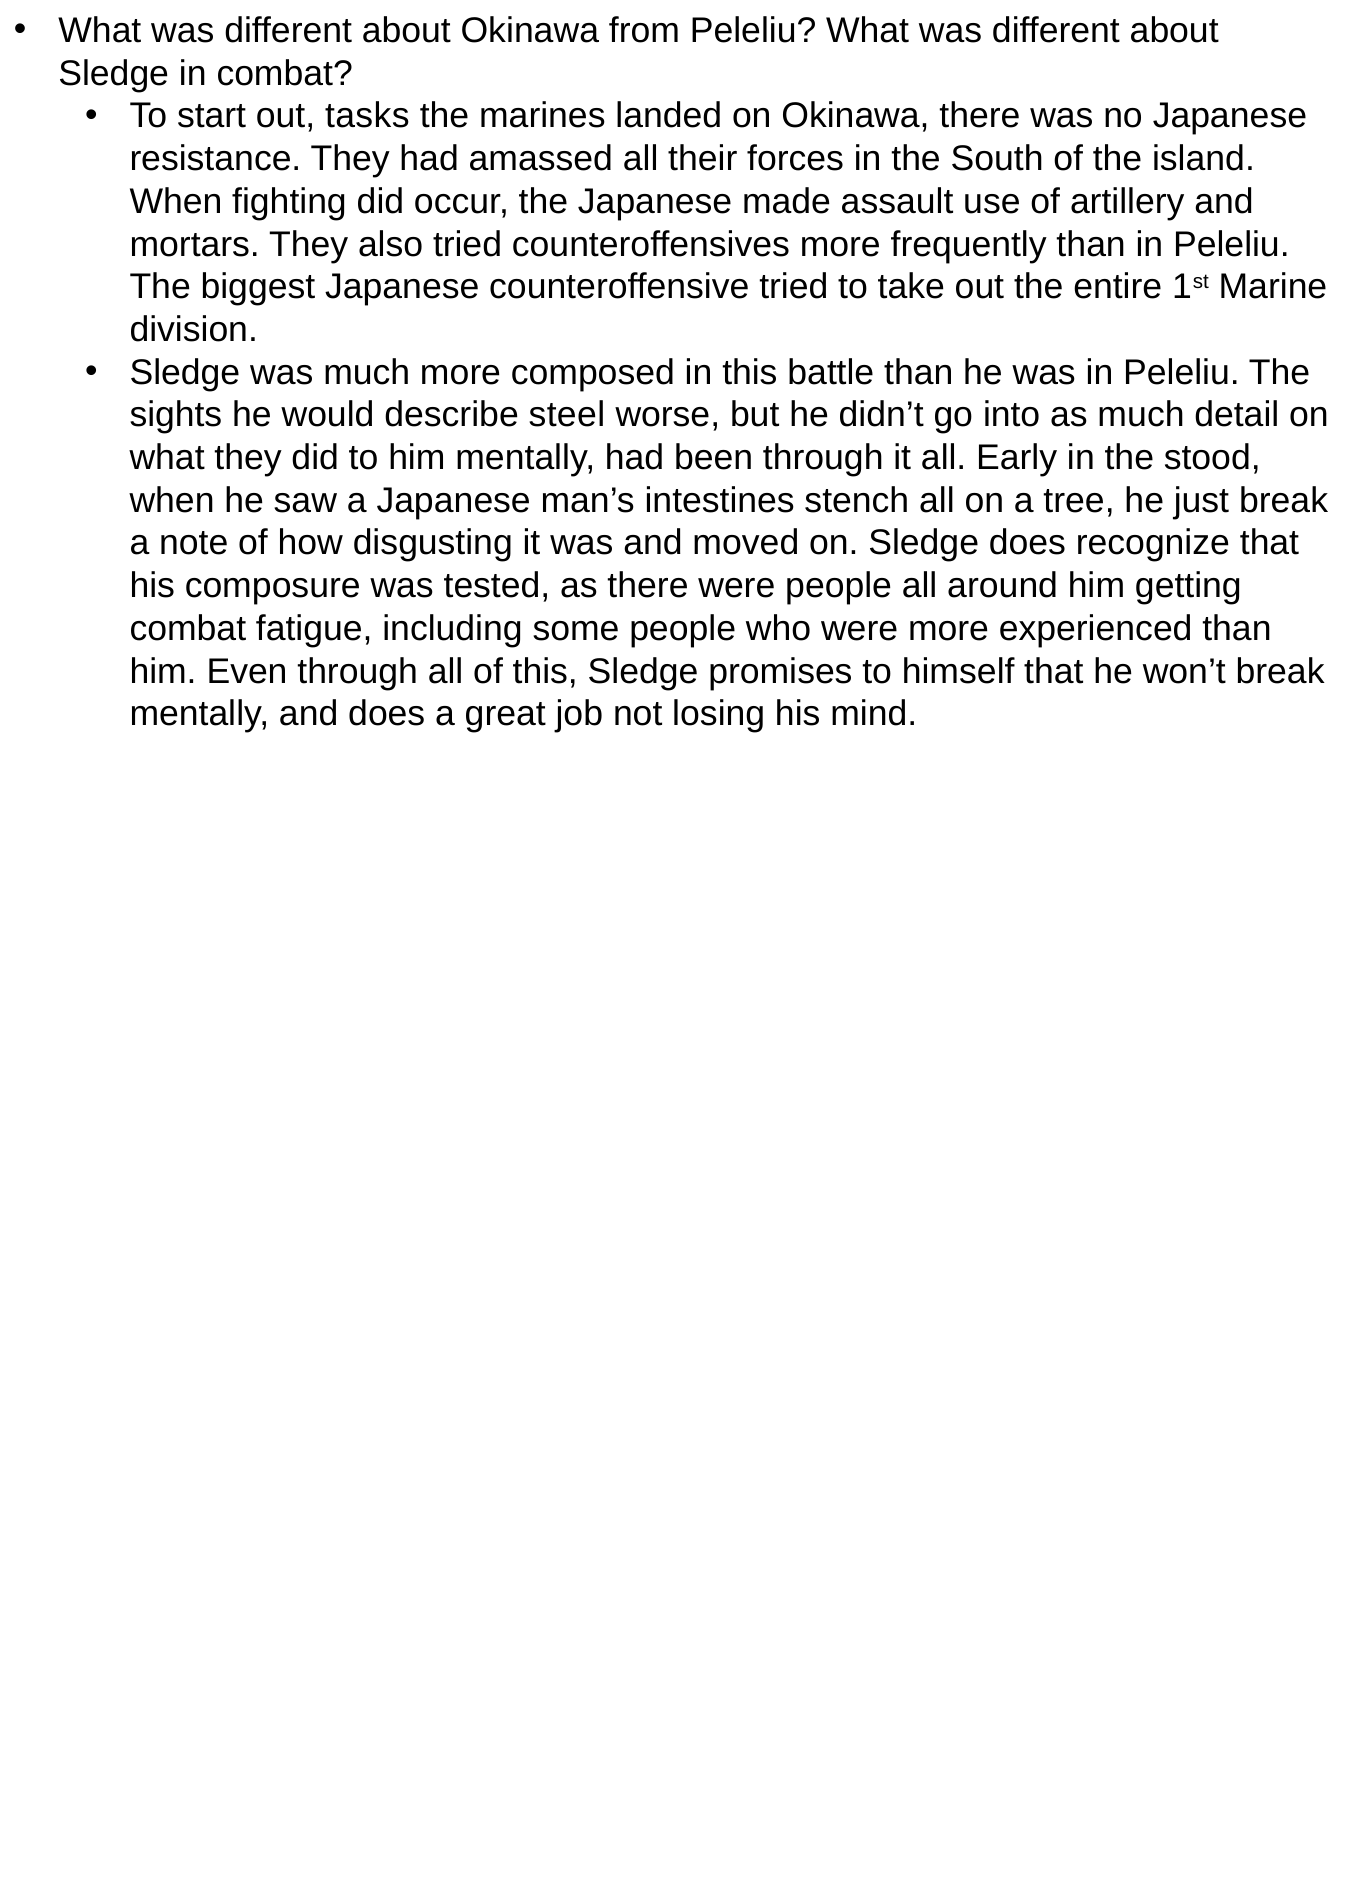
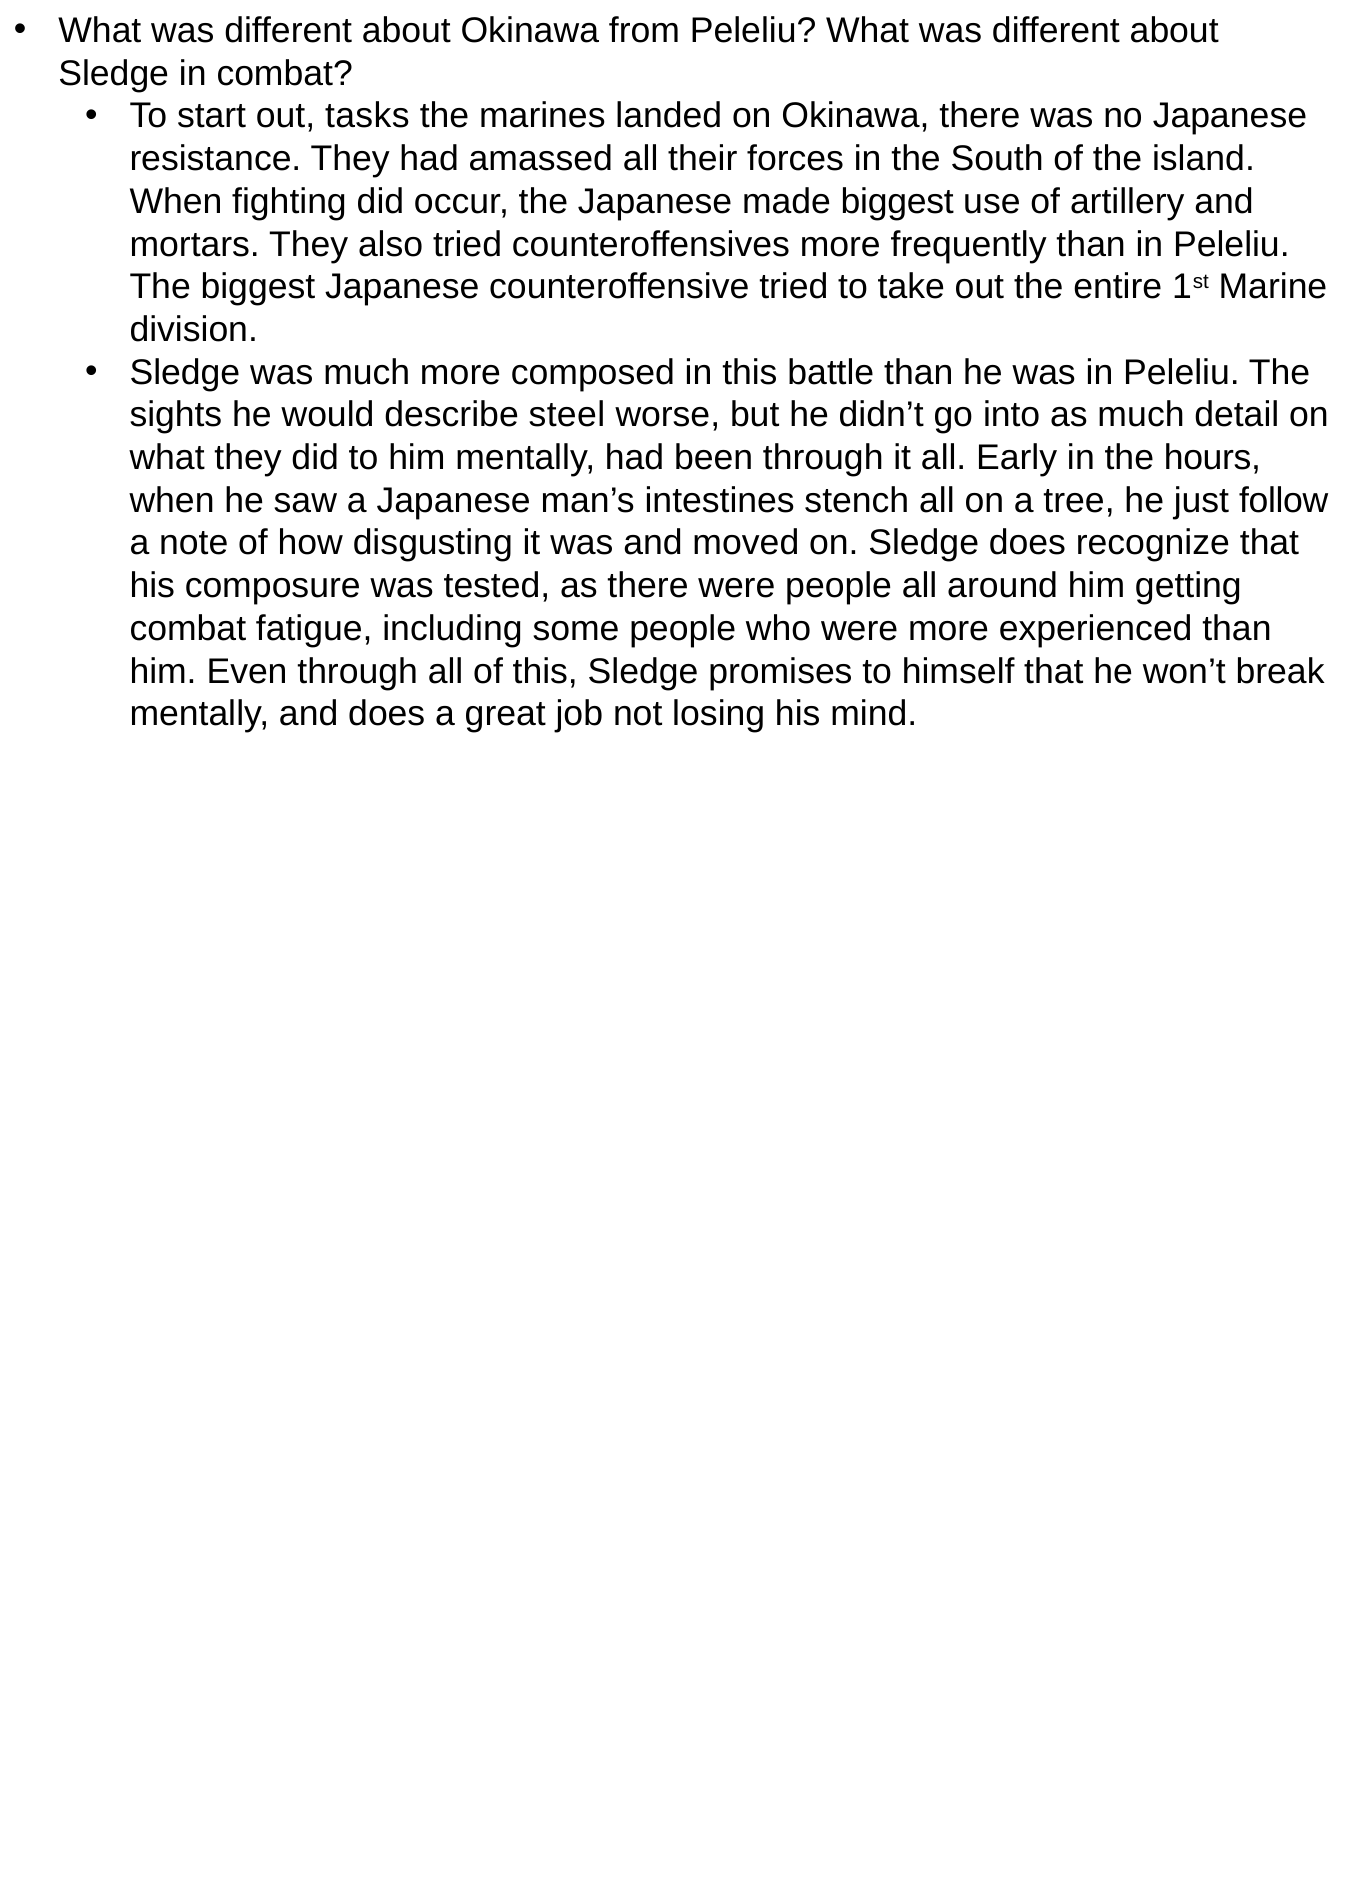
made assault: assault -> biggest
stood: stood -> hours
just break: break -> follow
